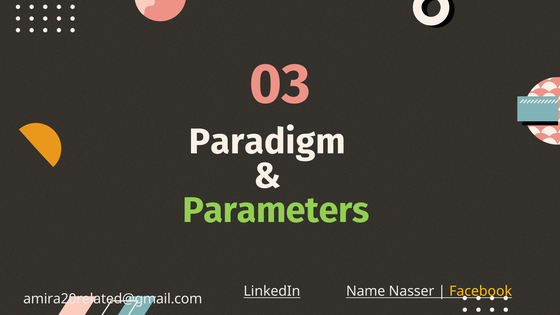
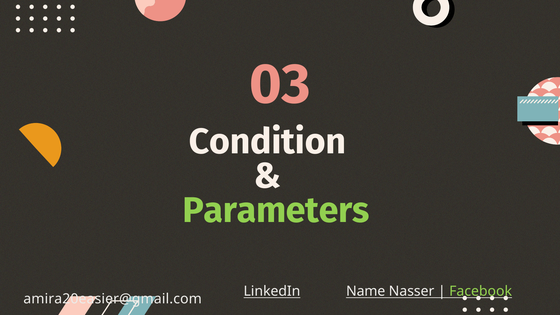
Paradigm: Paradigm -> Condition
Facebook colour: yellow -> light green
amira20related@gmail.com: amira20related@gmail.com -> amira20easier@gmail.com
